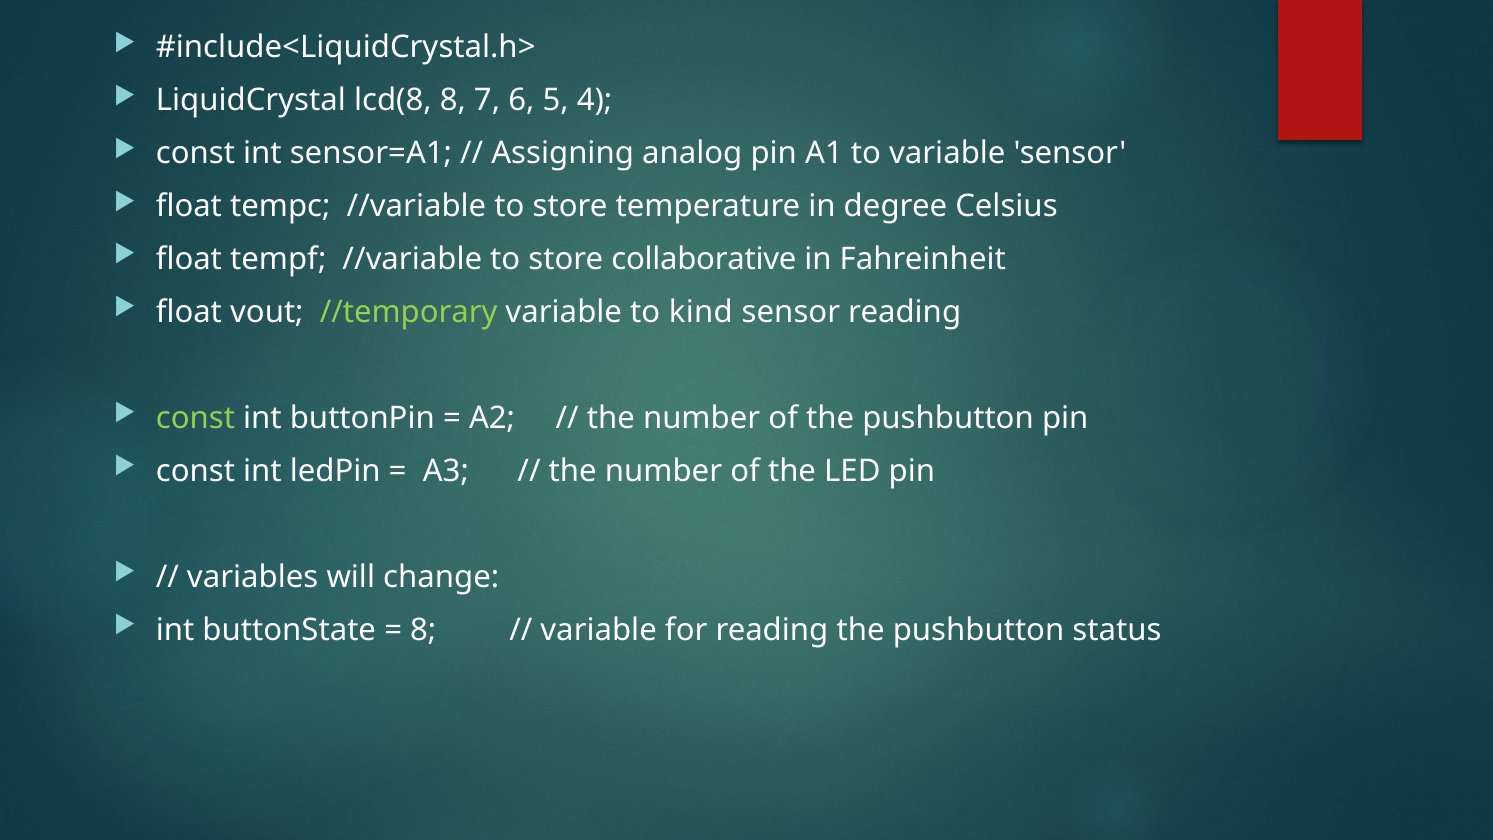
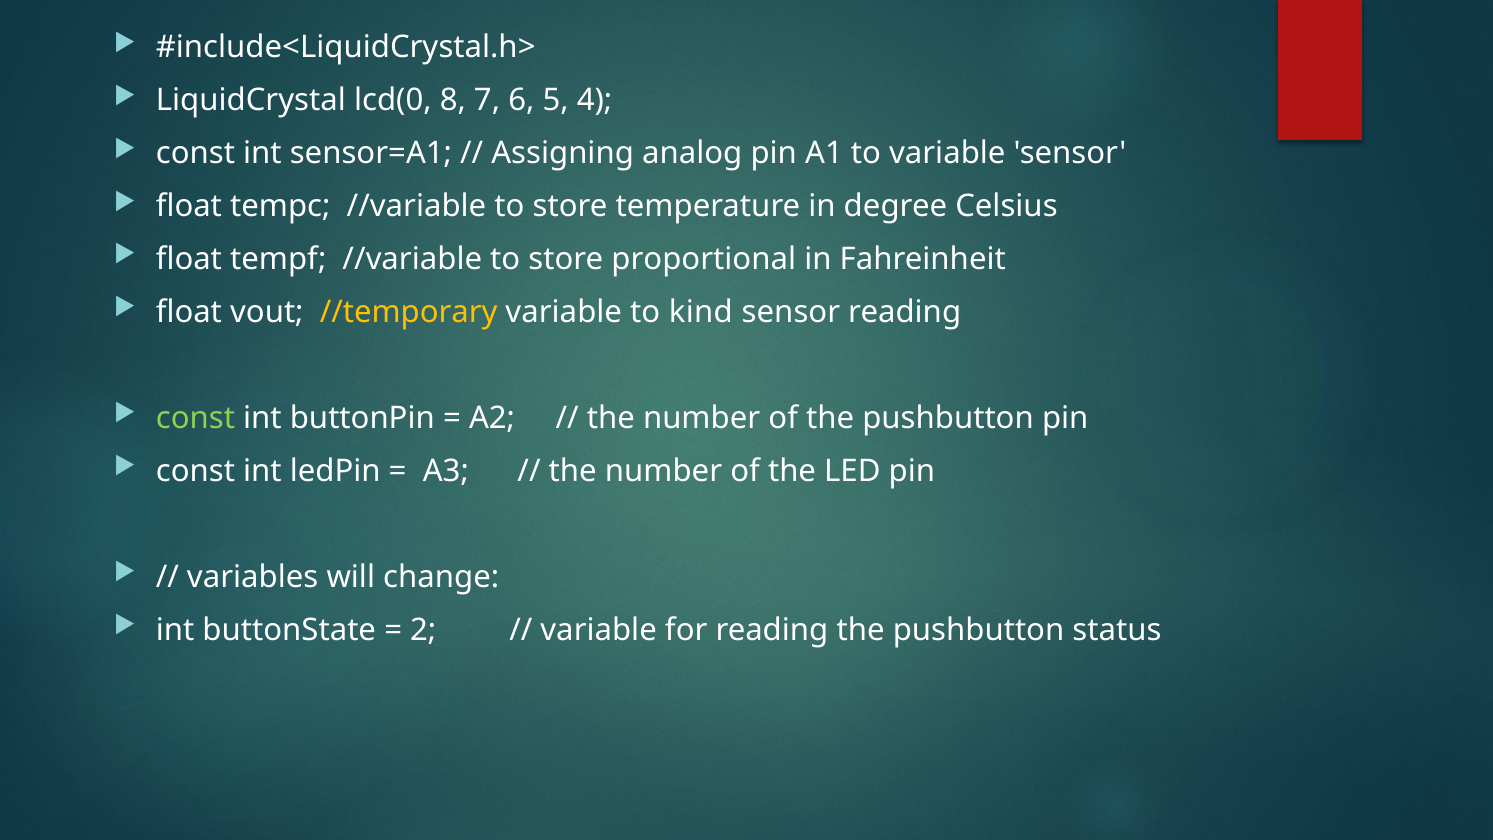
lcd(8: lcd(8 -> lcd(0
collaborative: collaborative -> proportional
//temporary colour: light green -> yellow
8 at (423, 630): 8 -> 2
